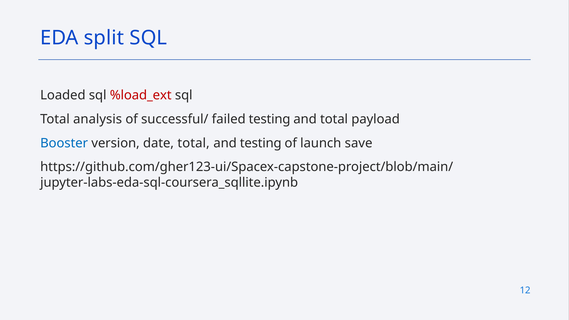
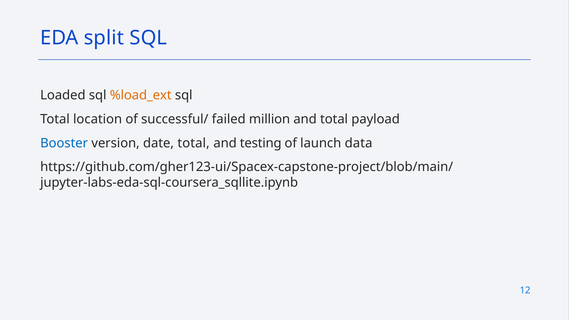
%load_ext colour: red -> orange
analysis: analysis -> location
failed testing: testing -> million
save: save -> data
